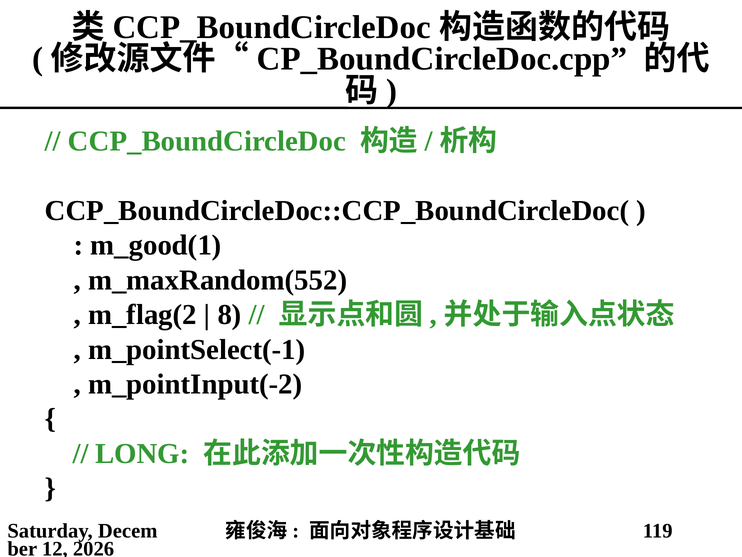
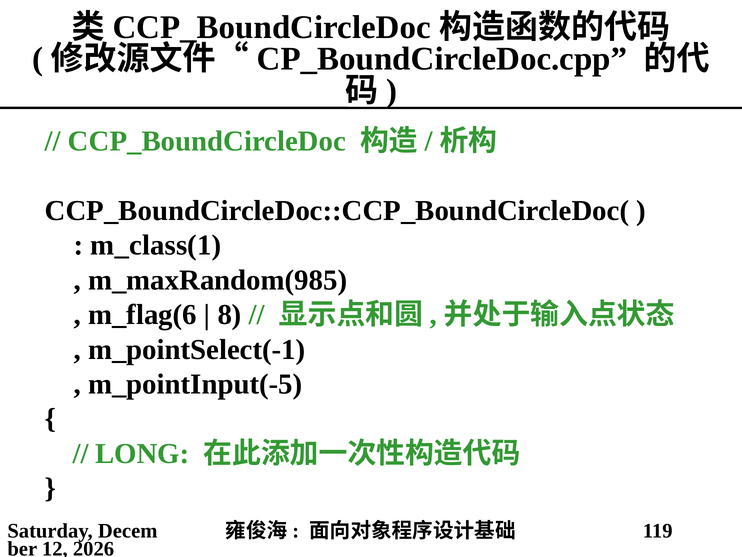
m_good(1: m_good(1 -> m_class(1
m_maxRandom(552: m_maxRandom(552 -> m_maxRandom(985
m_flag(2: m_flag(2 -> m_flag(6
m_pointInput(-2: m_pointInput(-2 -> m_pointInput(-5
